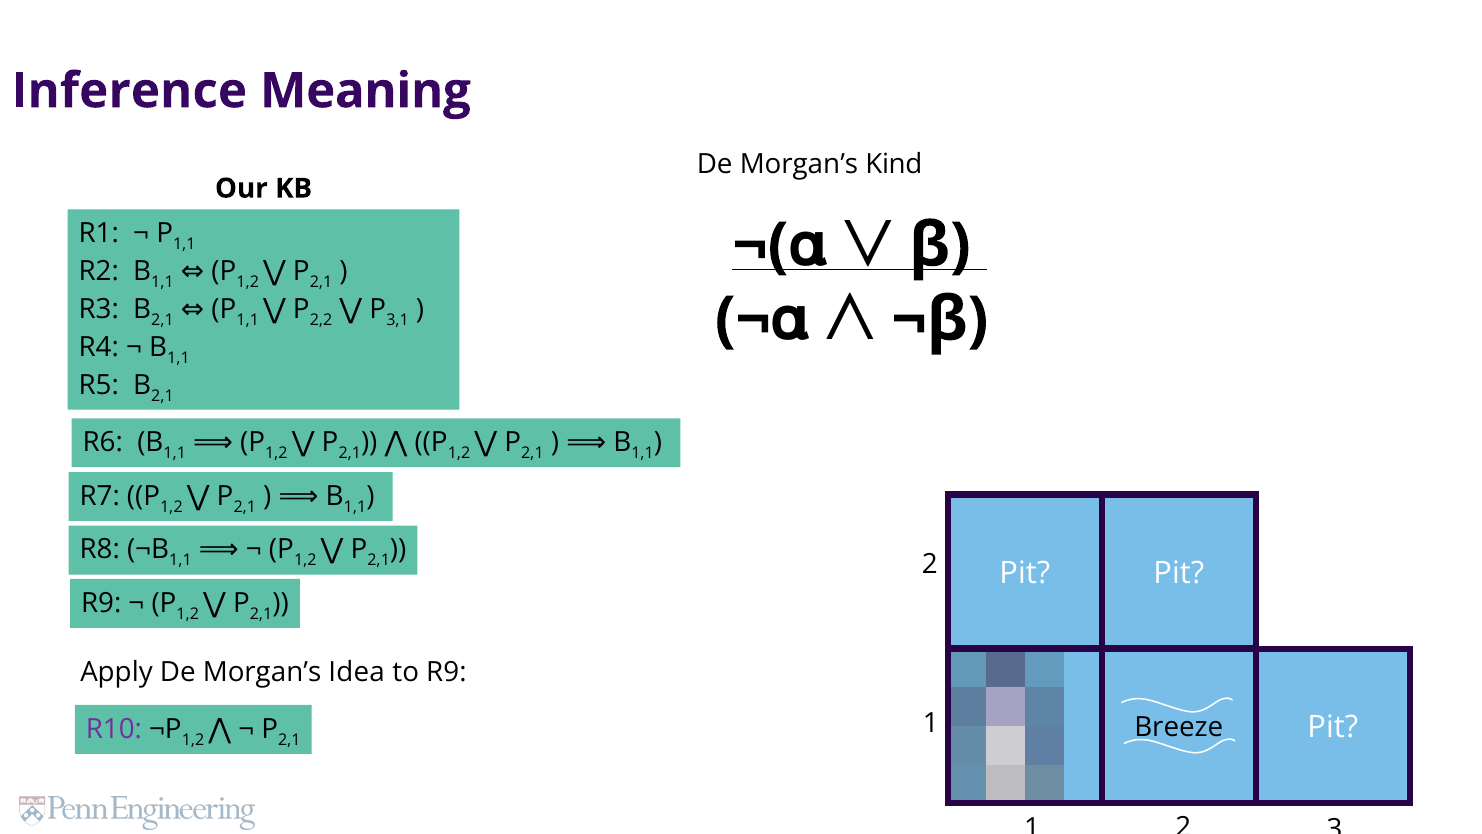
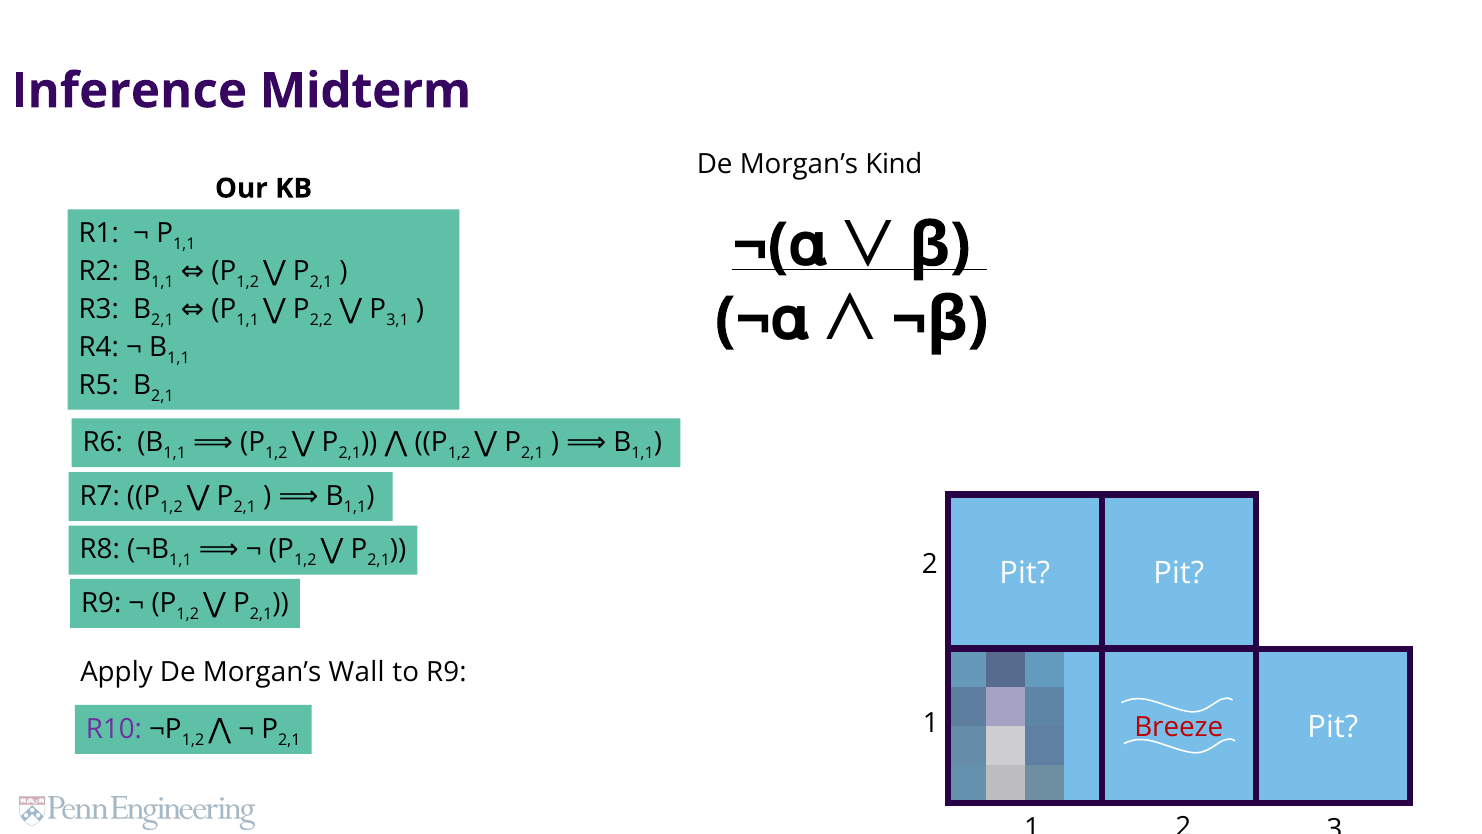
Meaning: Meaning -> Midterm
Idea: Idea -> Wall
Breeze colour: black -> red
